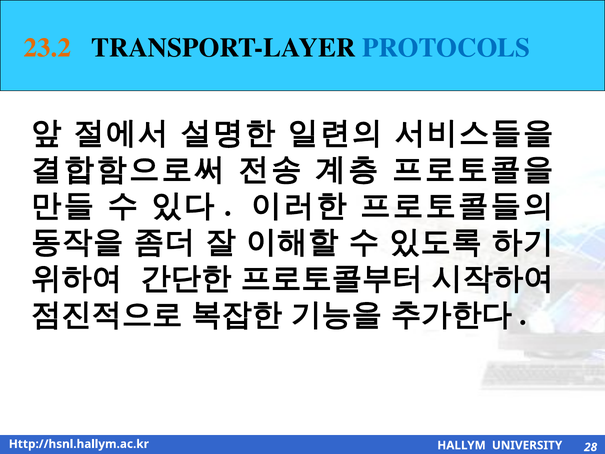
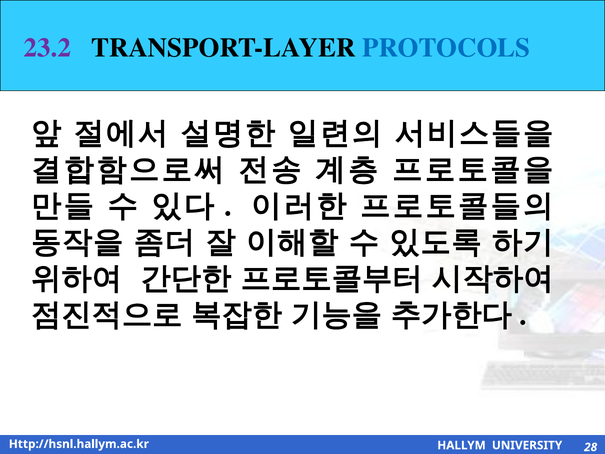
23.2 colour: orange -> purple
